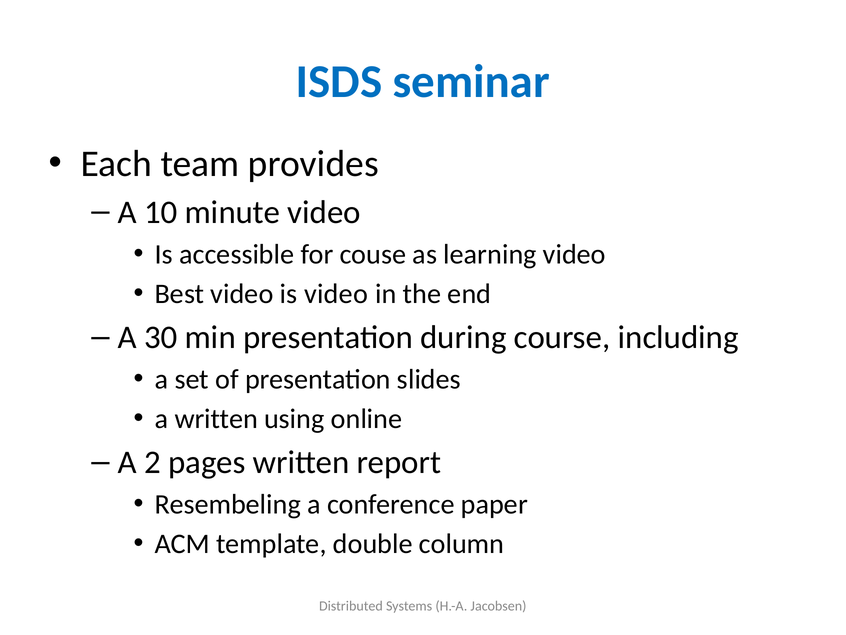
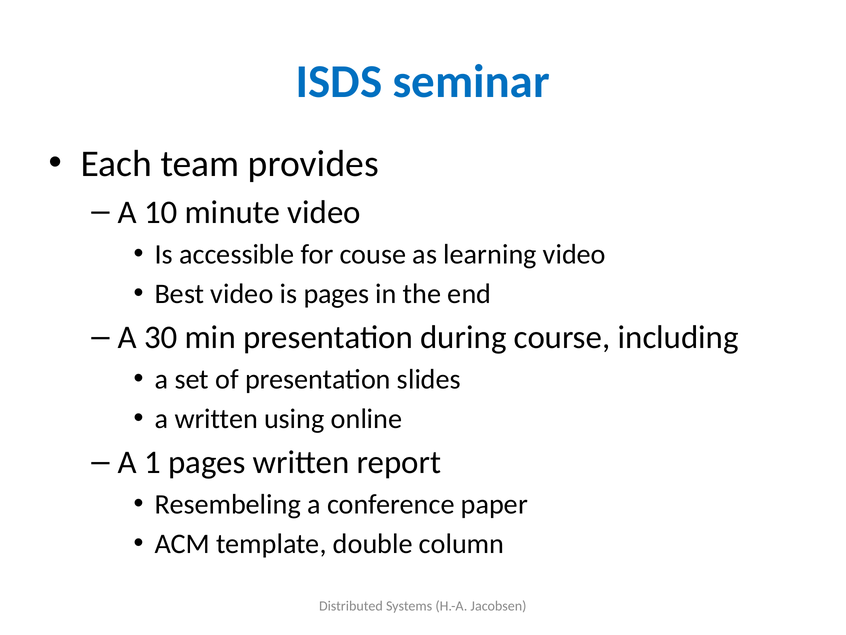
is video: video -> pages
2: 2 -> 1
